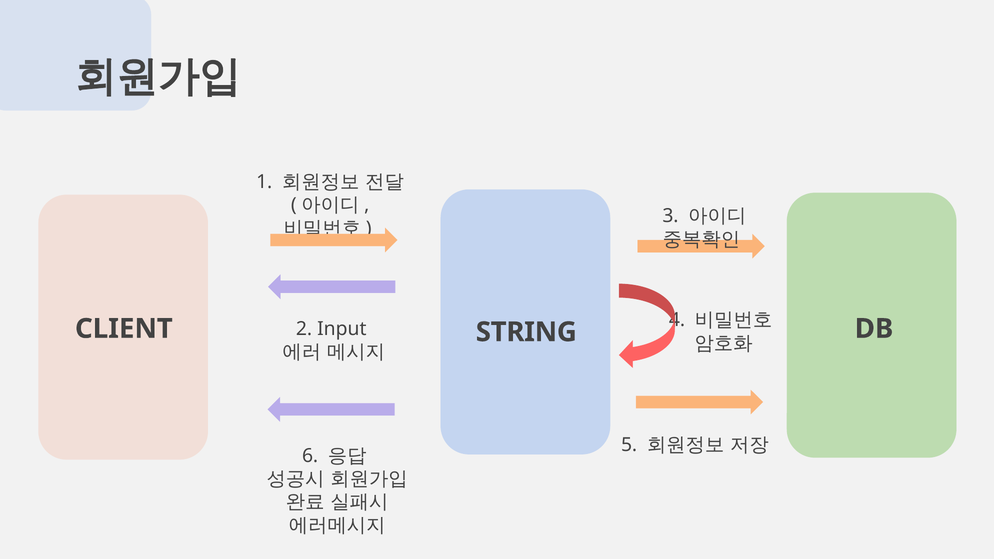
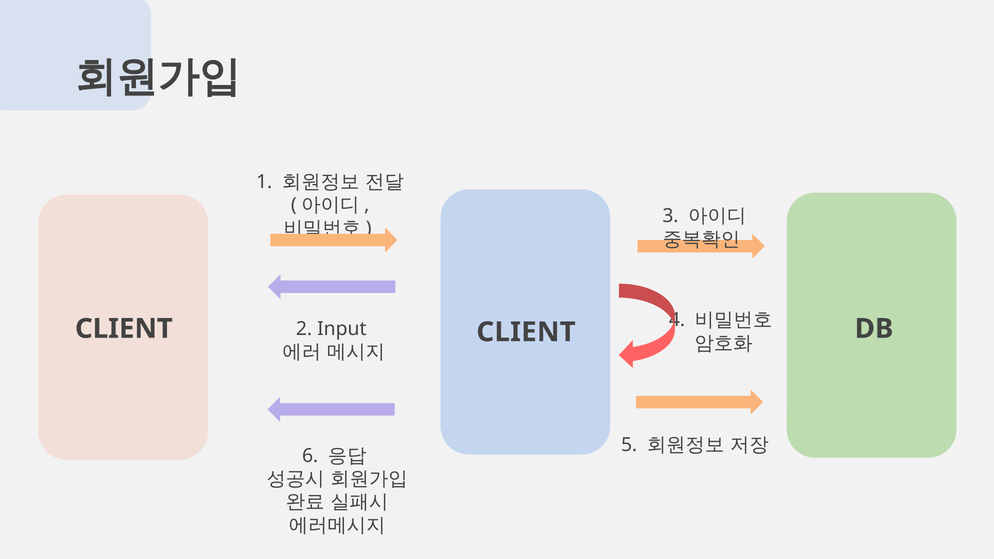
CLIENT STRING: STRING -> CLIENT
